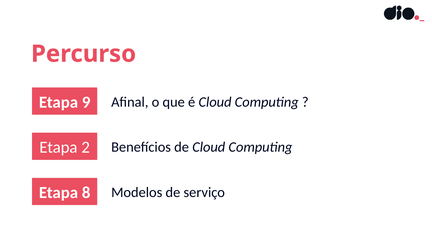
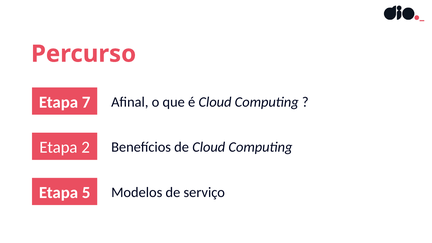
9: 9 -> 7
8: 8 -> 5
